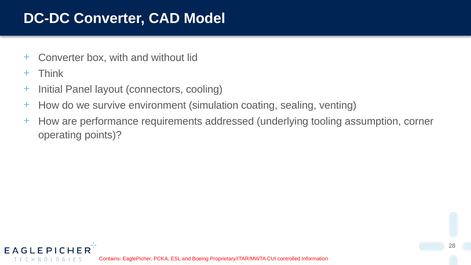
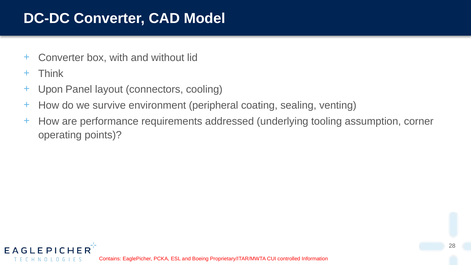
Initial: Initial -> Upon
simulation: simulation -> peripheral
